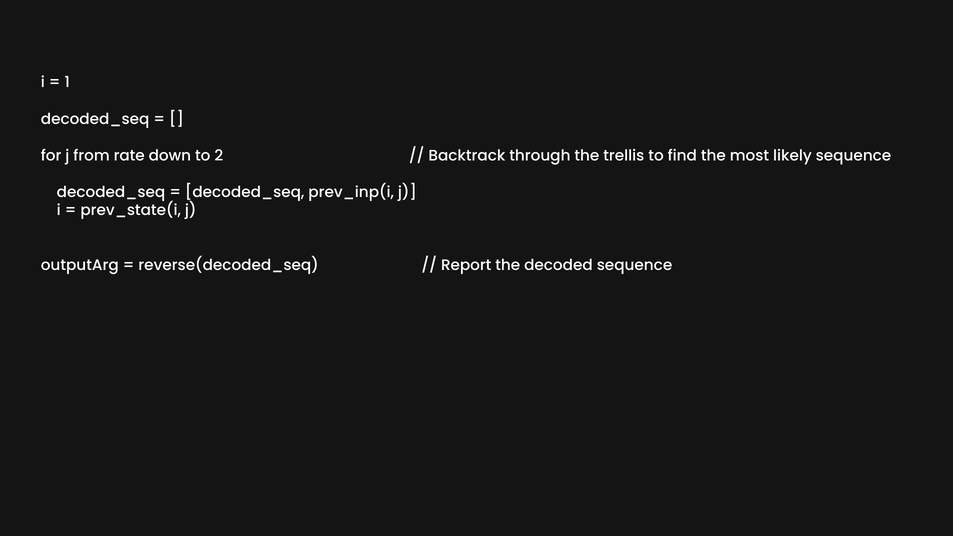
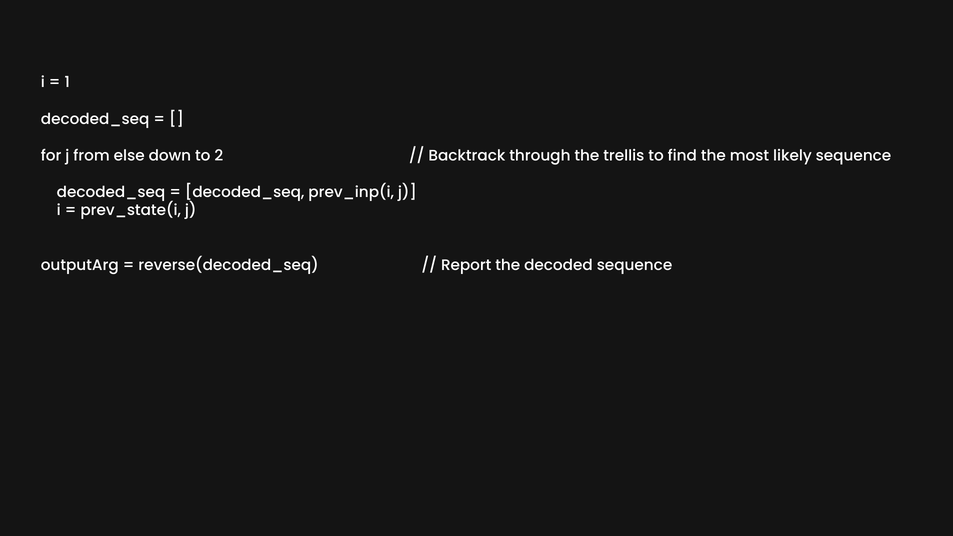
rate: rate -> else
